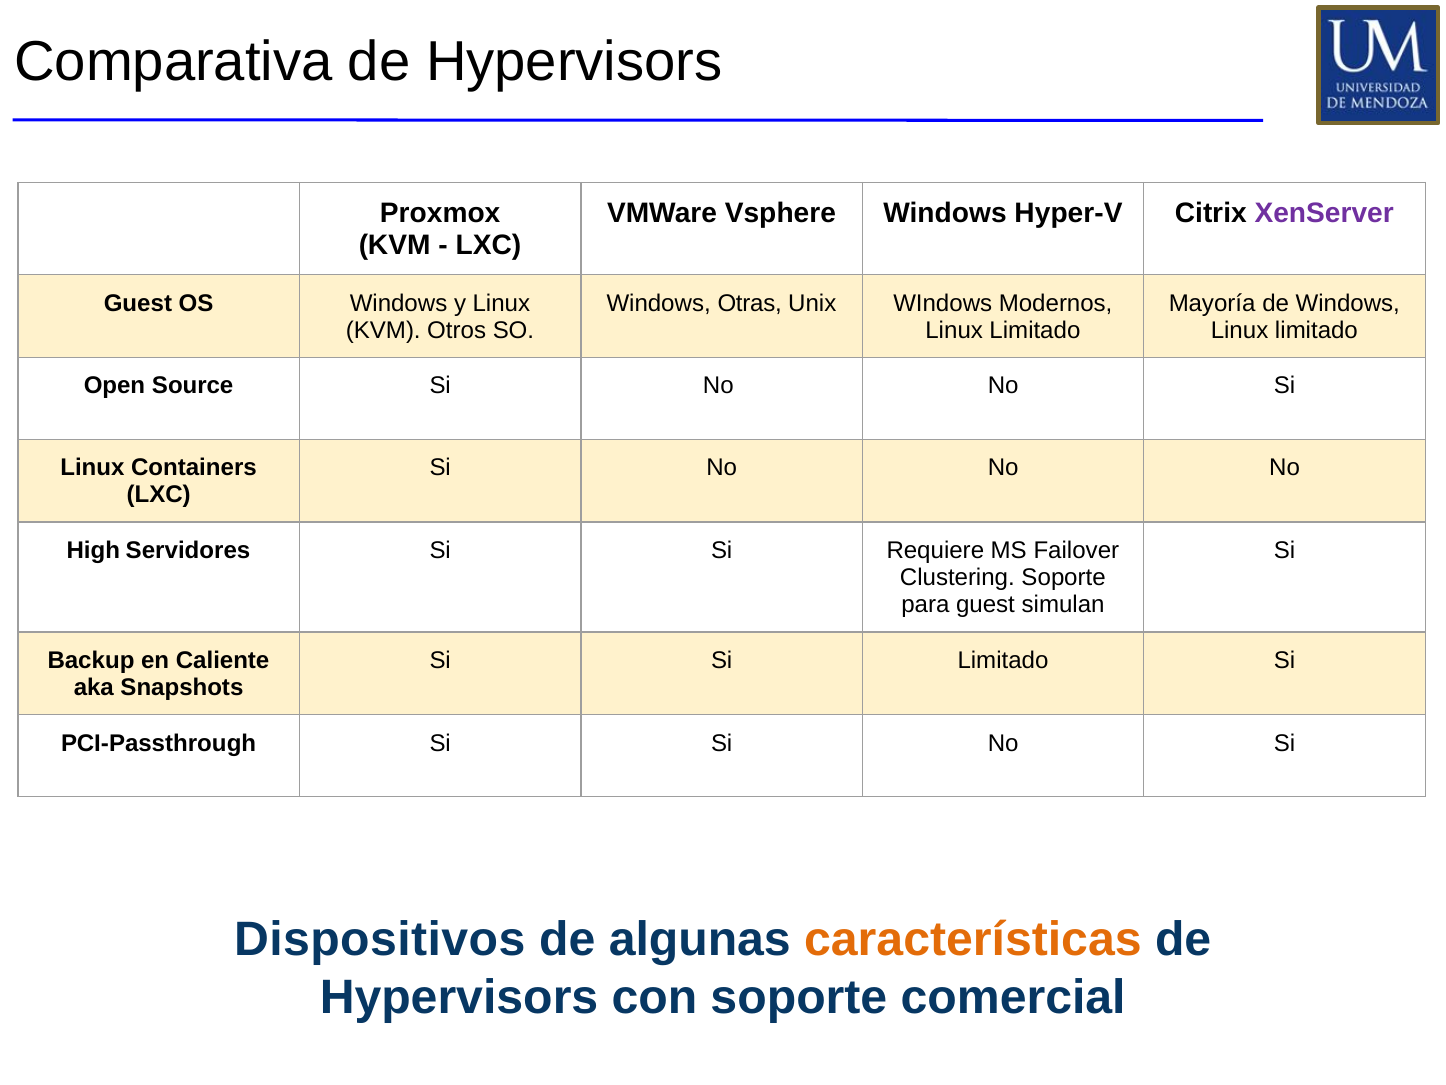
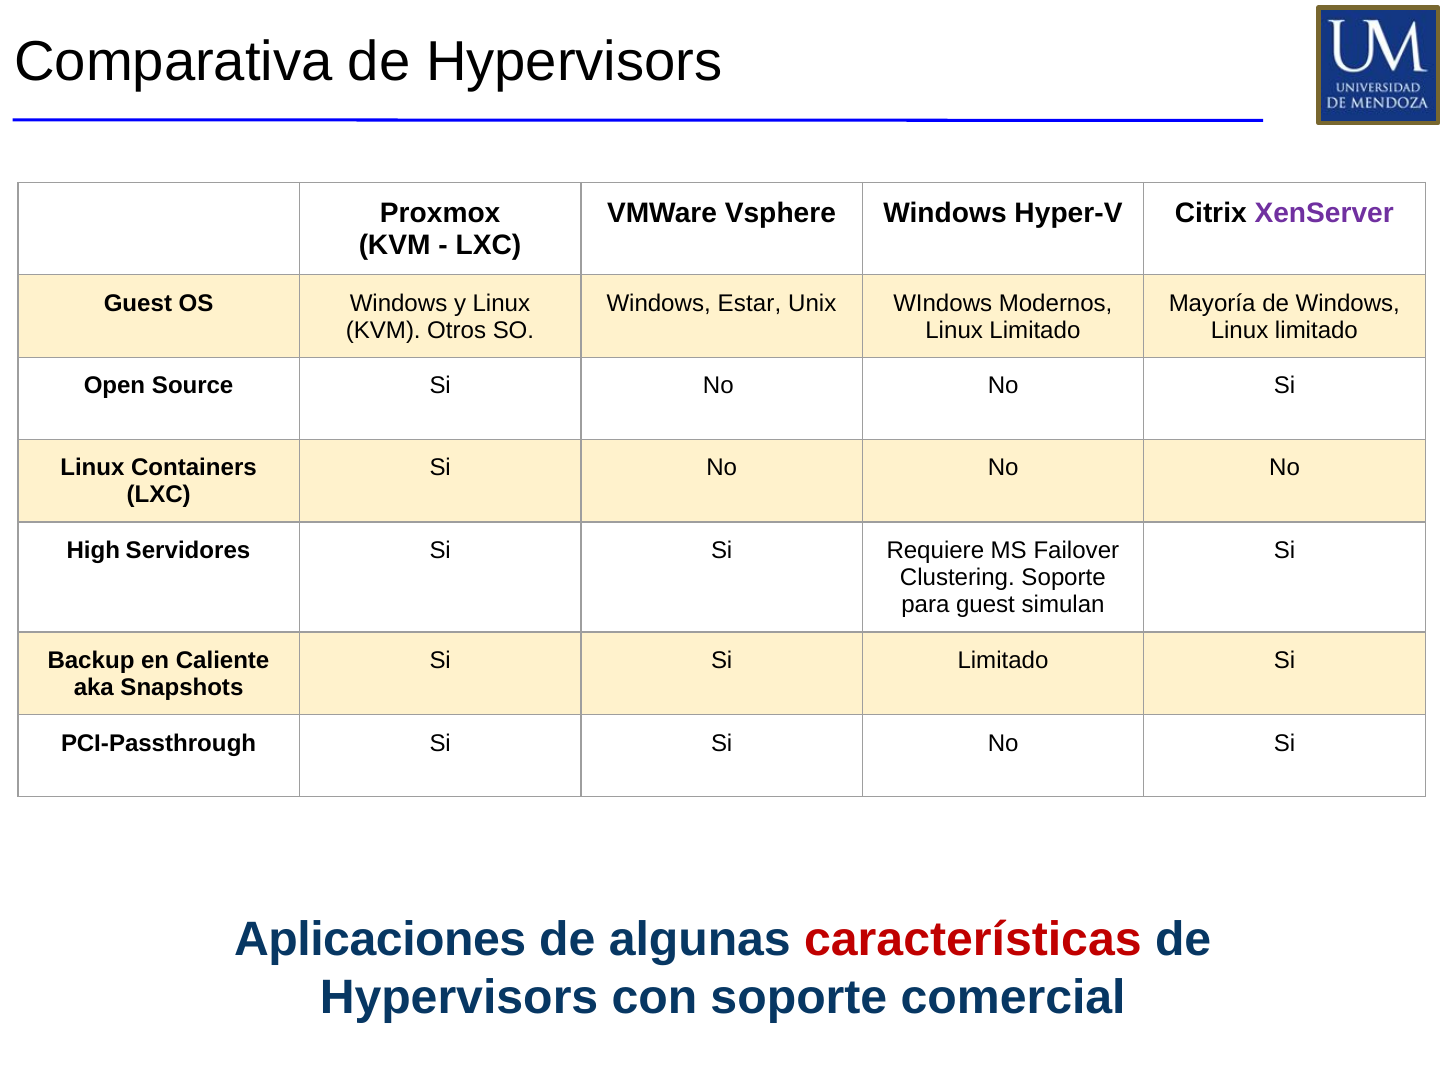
Otras: Otras -> Estar
Dispositivos: Dispositivos -> Aplicaciones
características colour: orange -> red
